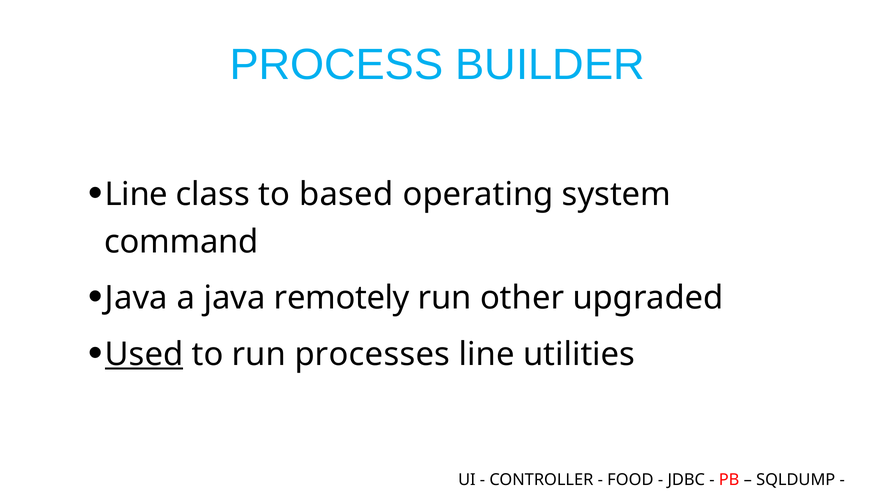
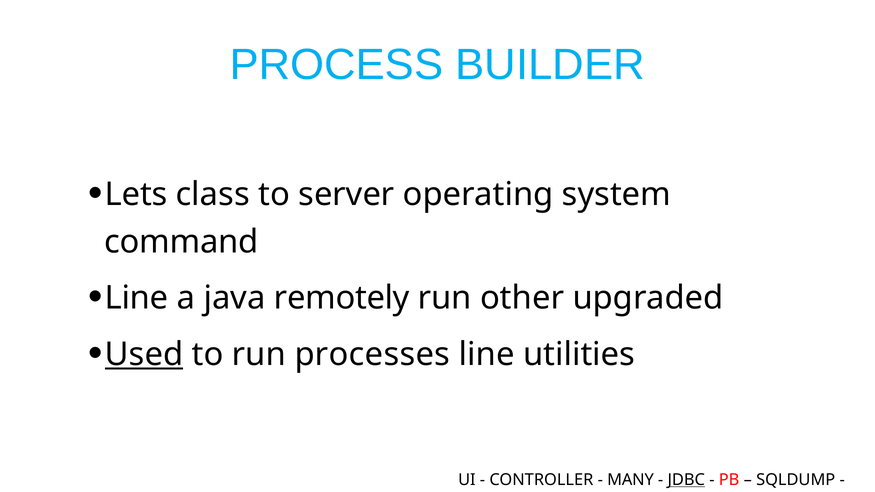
Line at (136, 195): Line -> Lets
based: based -> server
Java at (136, 298): Java -> Line
FOOD: FOOD -> MANY
JDBC underline: none -> present
